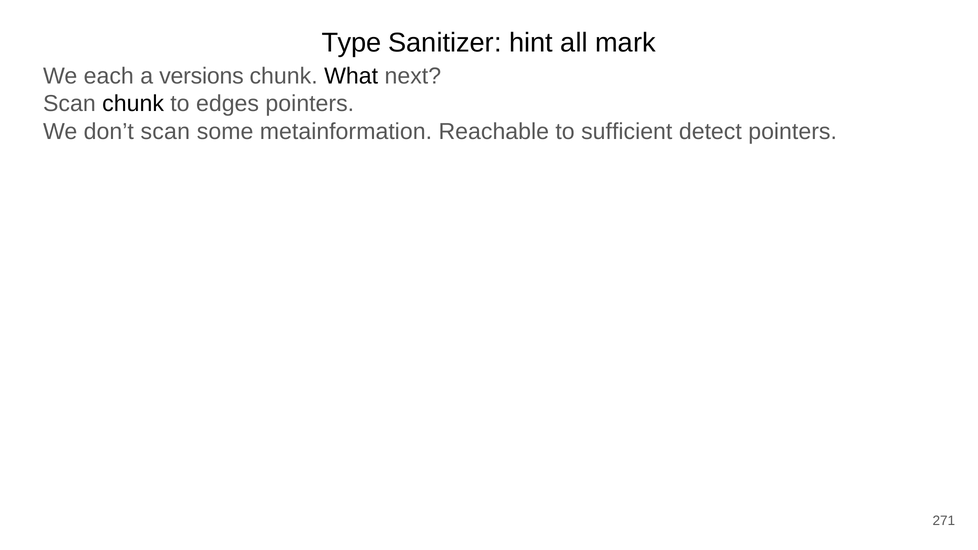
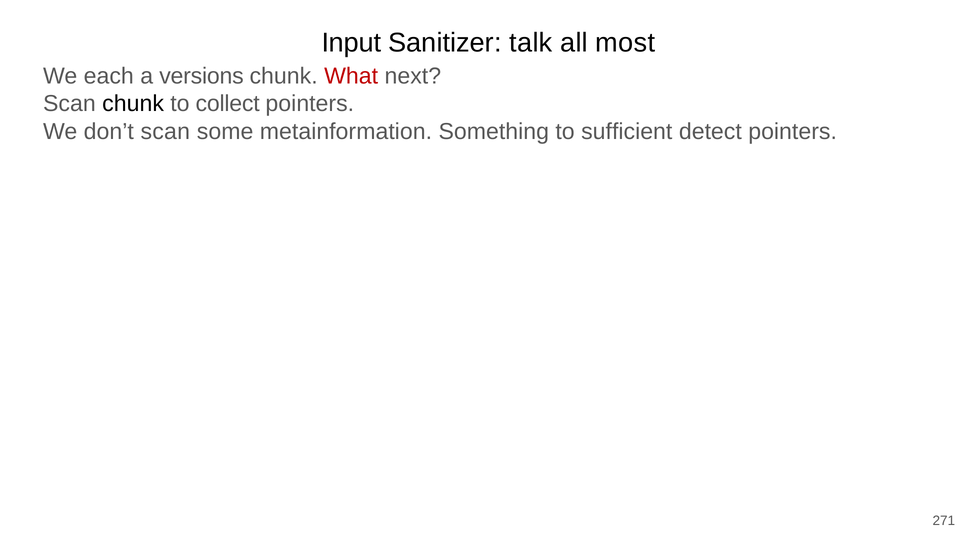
Type: Type -> Input
hint: hint -> talk
mark: mark -> most
What colour: black -> red
edges: edges -> collect
Reachable: Reachable -> Something
